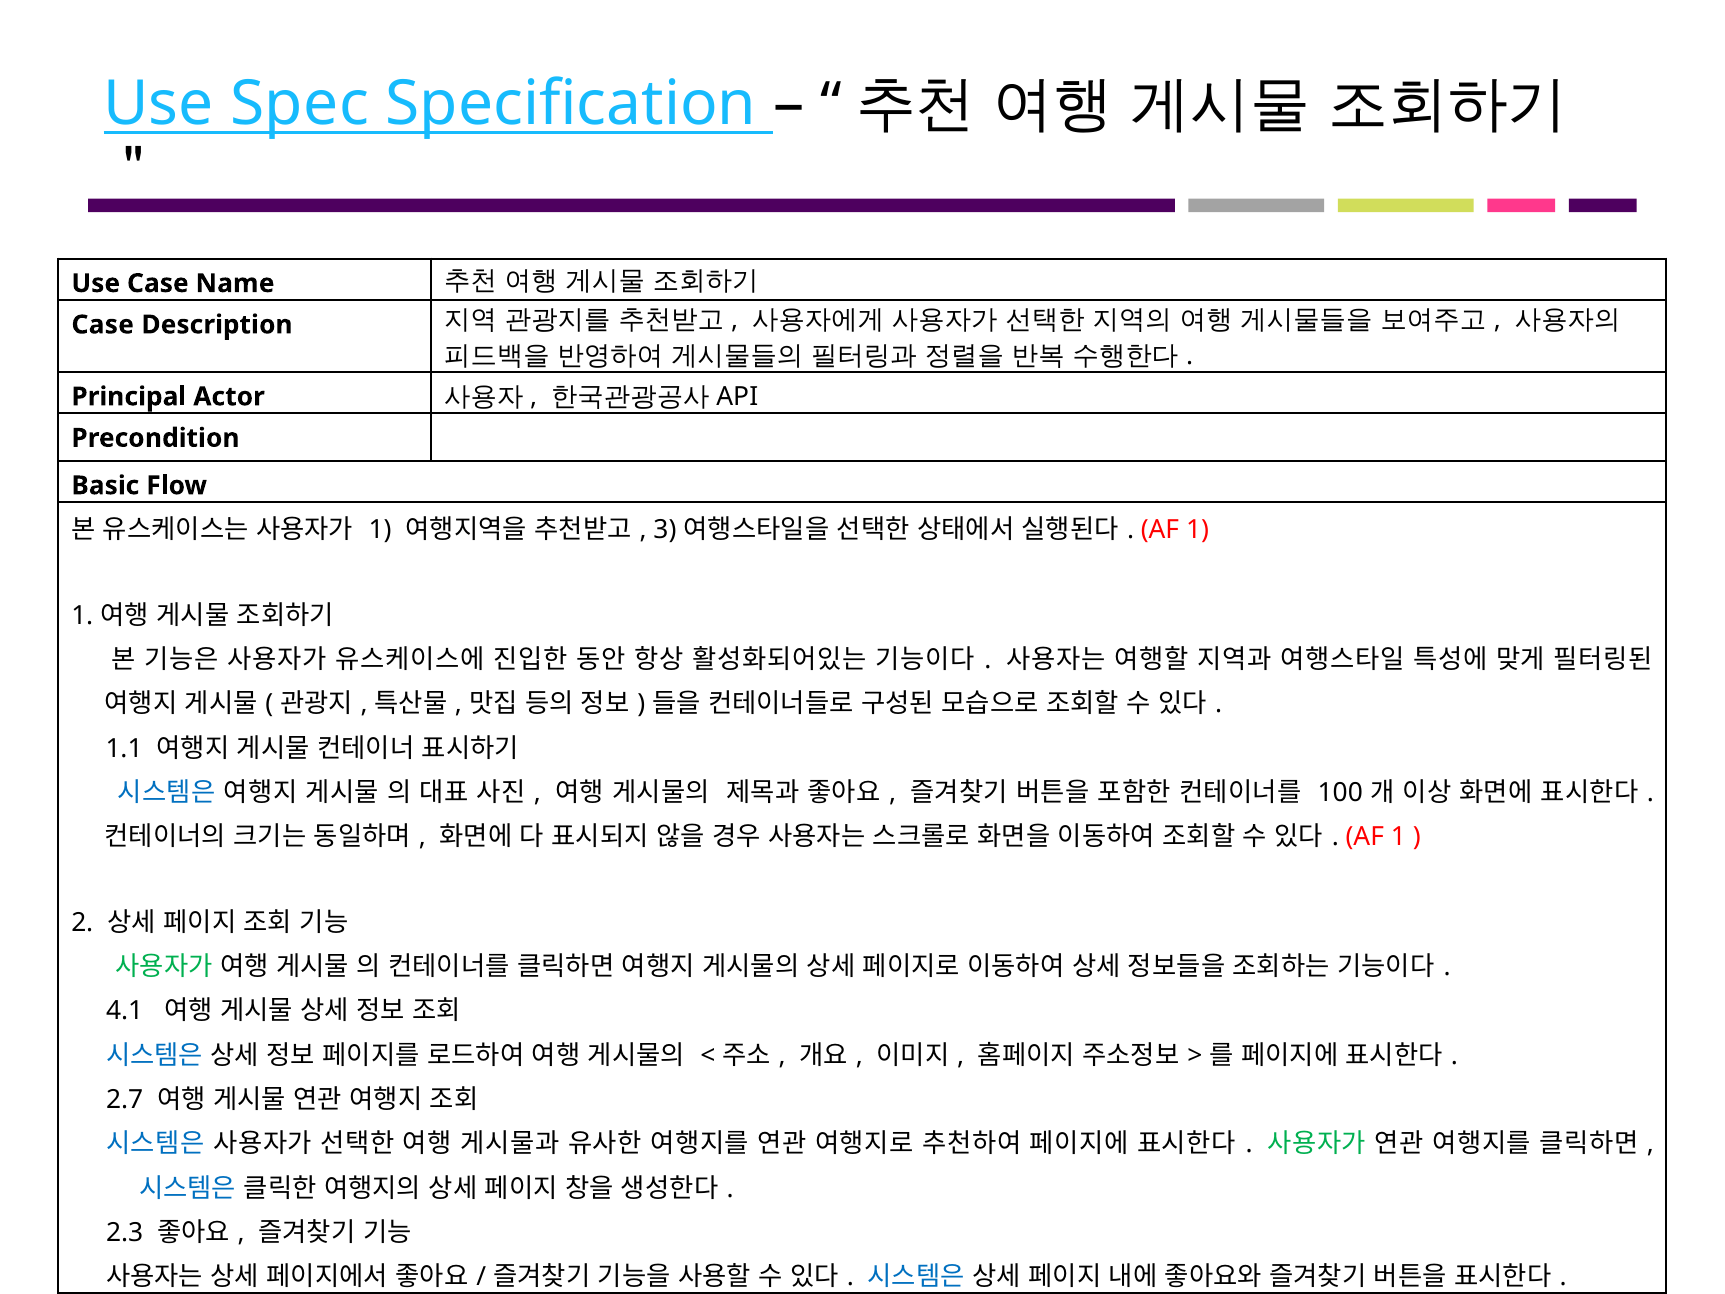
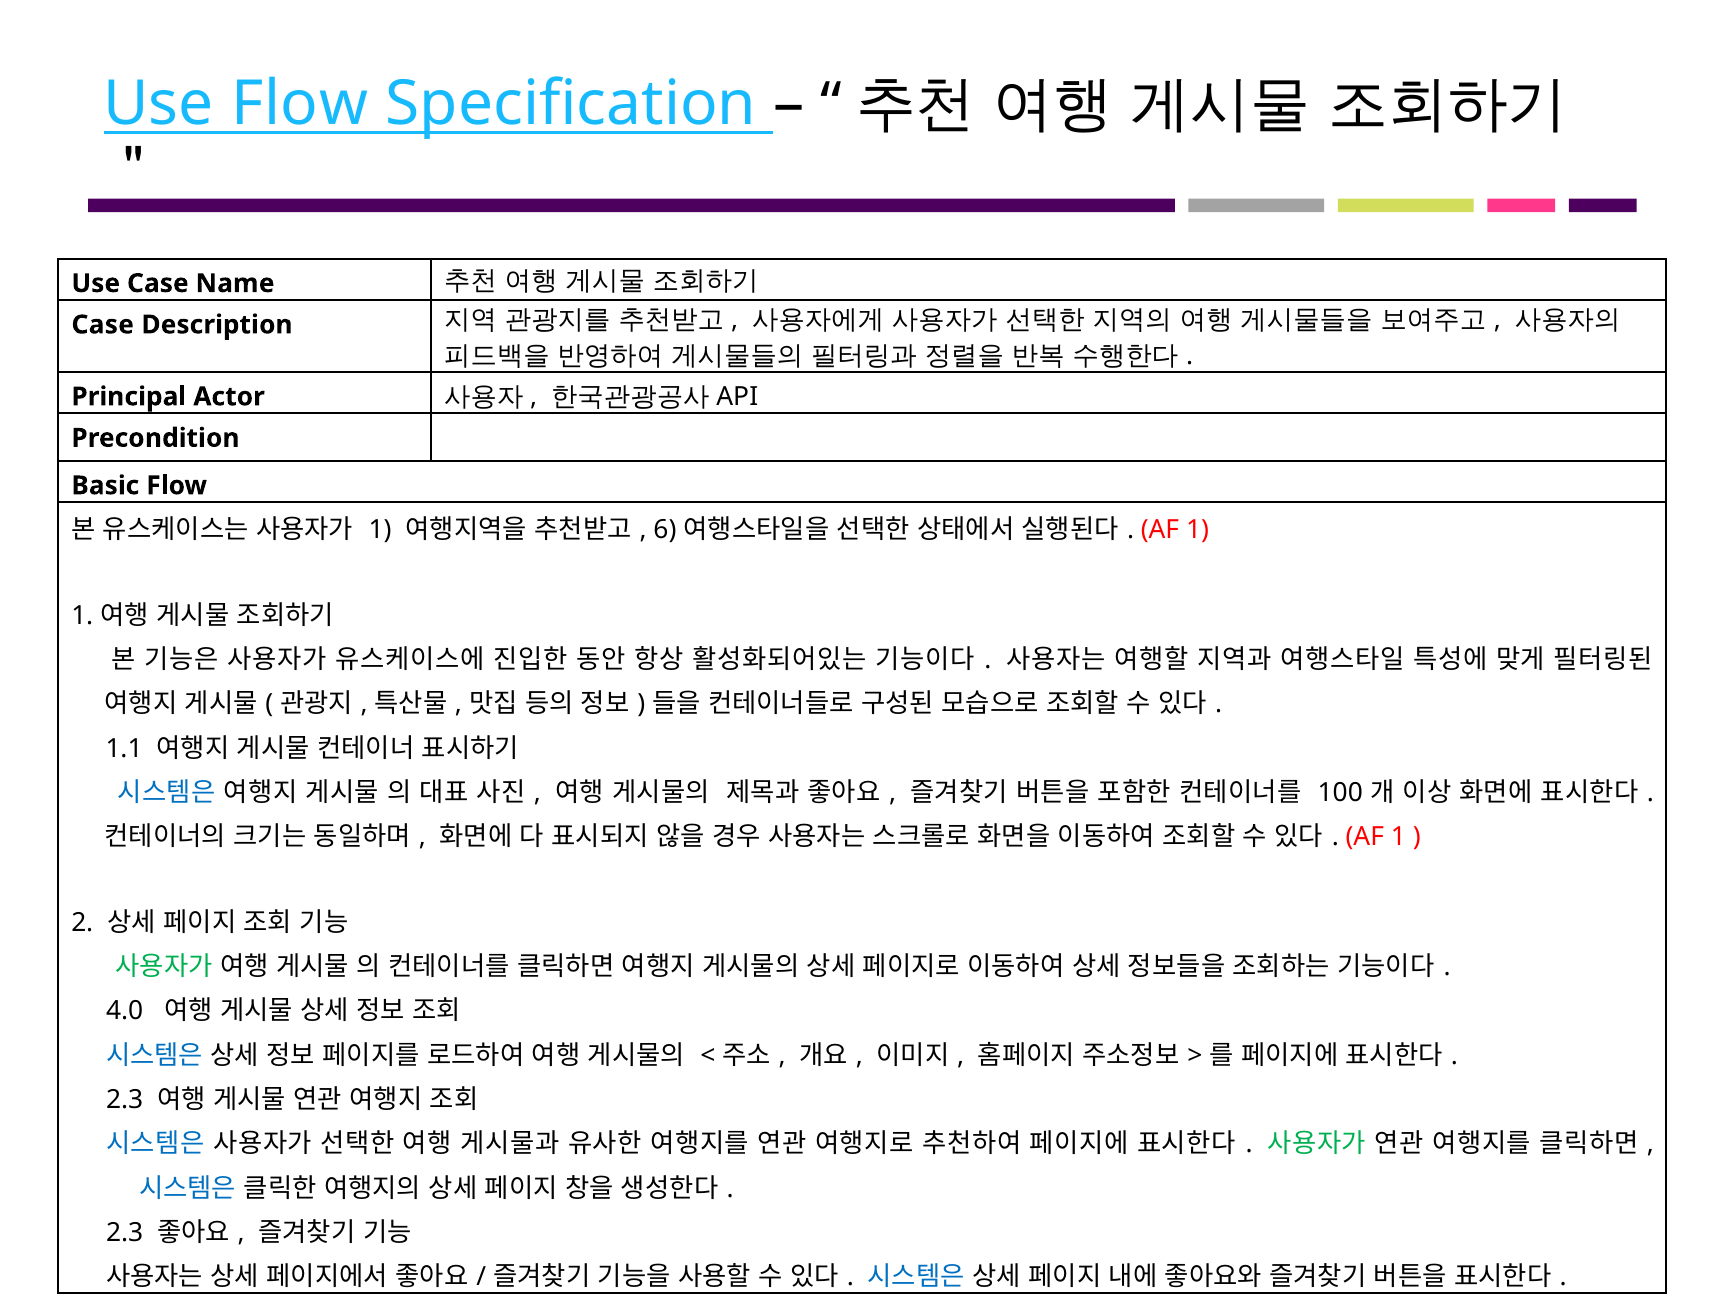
Use Spec: Spec -> Flow
3: 3 -> 6
4.1: 4.1 -> 4.0
2.7 at (125, 1100): 2.7 -> 2.3
